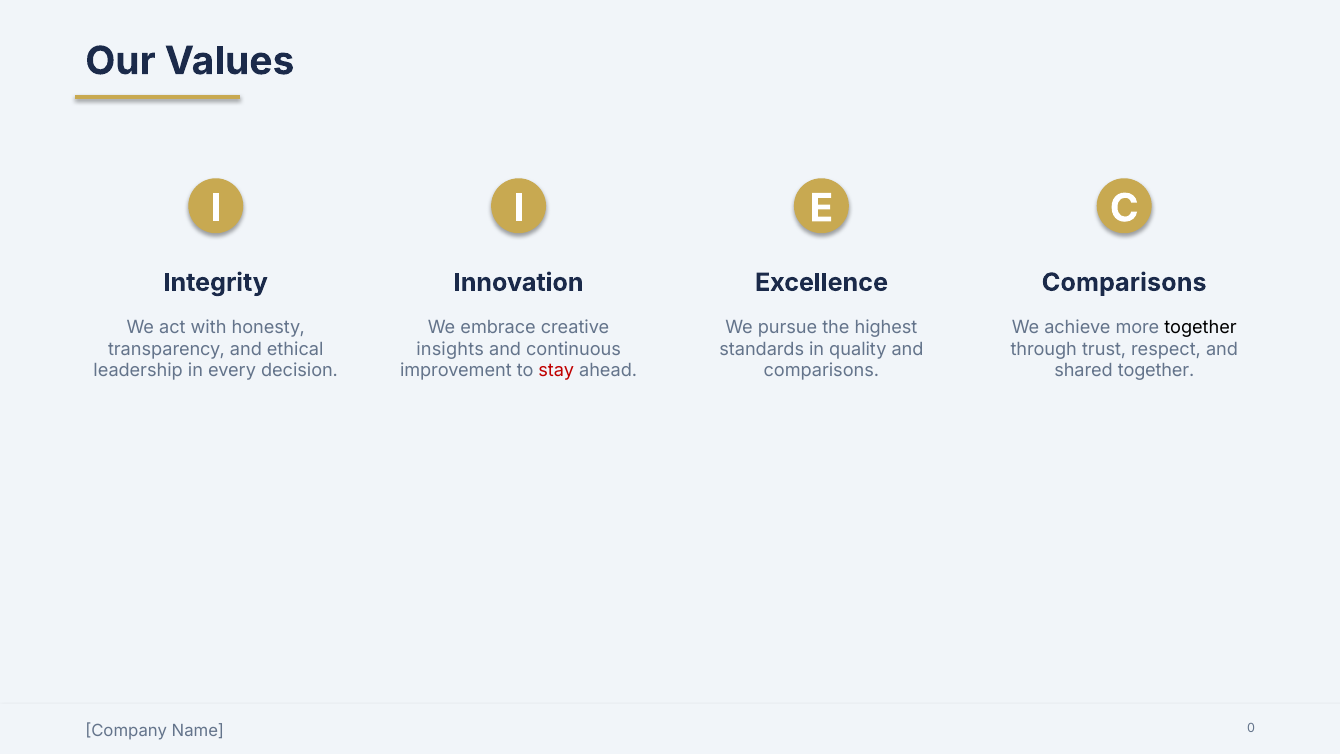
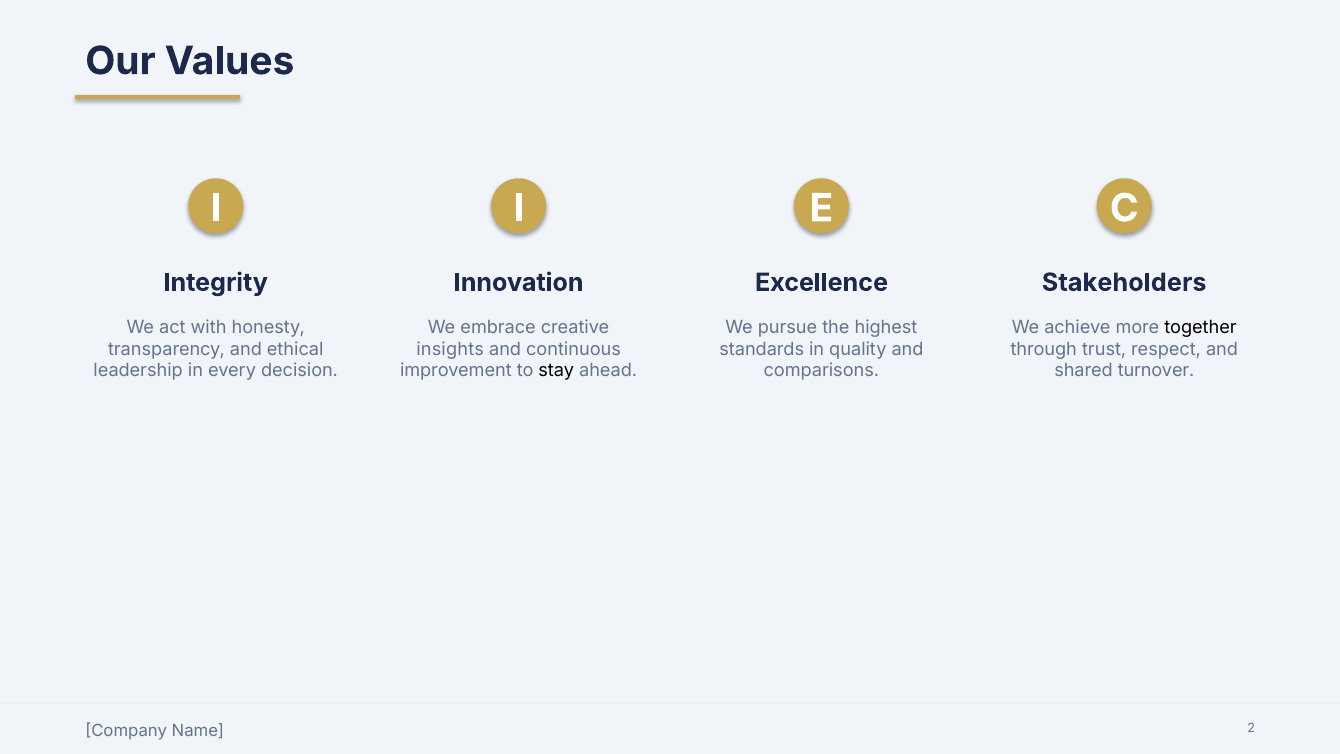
Comparisons at (1124, 282): Comparisons -> Stakeholders
stay colour: red -> black
shared together: together -> turnover
0: 0 -> 2
